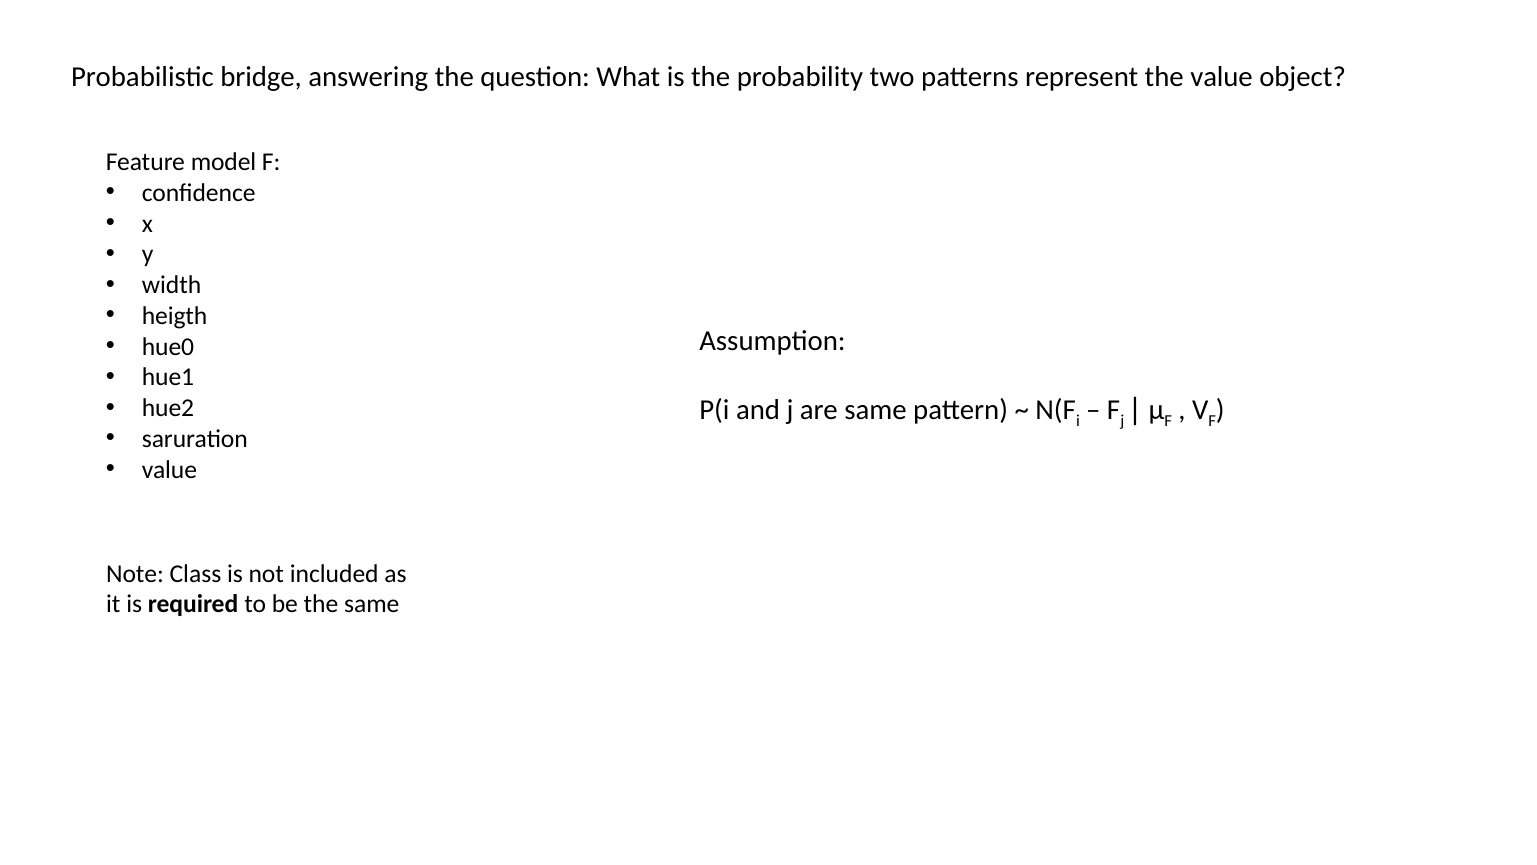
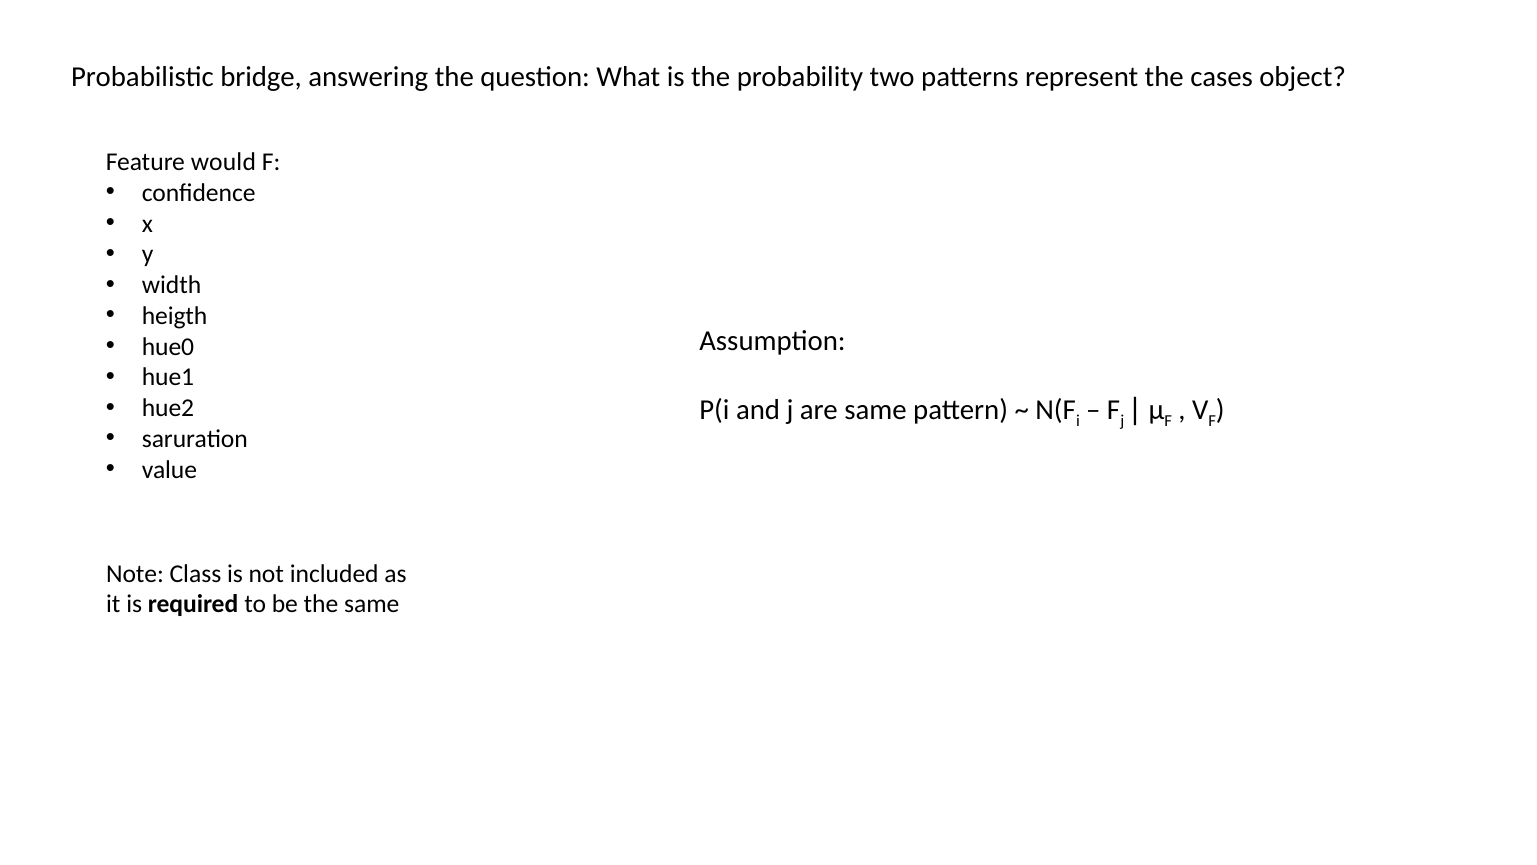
the value: value -> cases
model: model -> would
